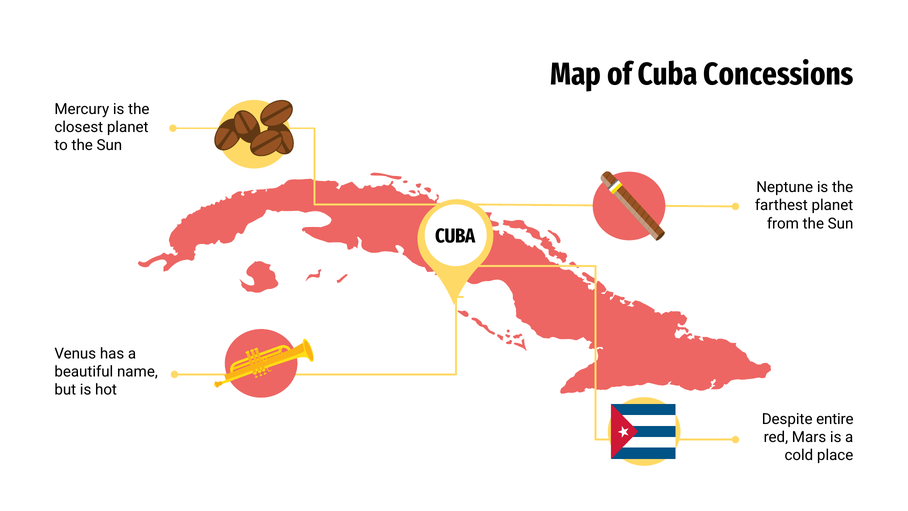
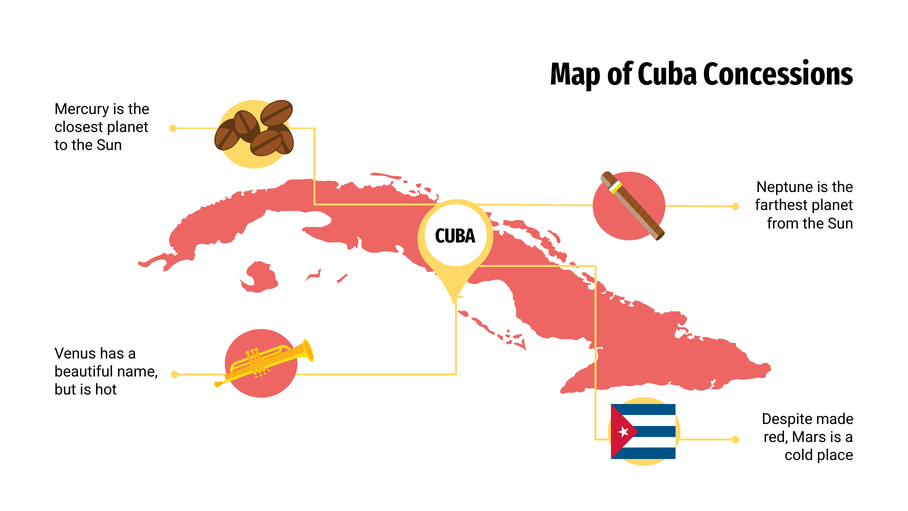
entire: entire -> made
